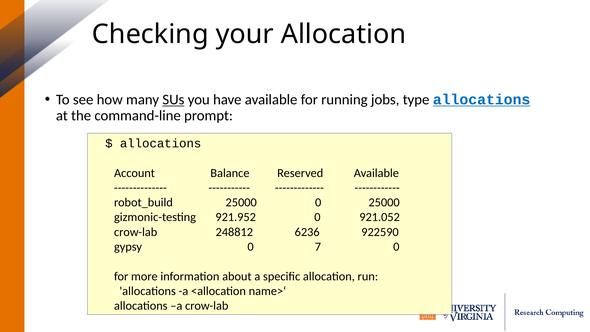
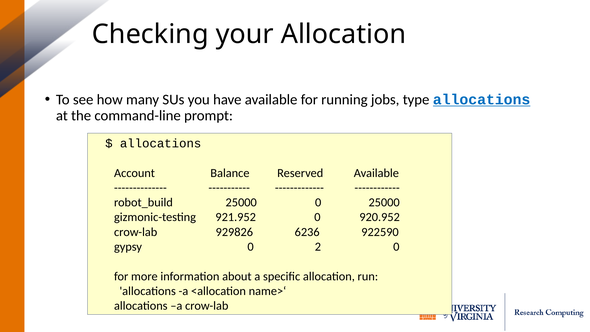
SUs underline: present -> none
921.052: 921.052 -> 920.952
248812: 248812 -> 929826
7: 7 -> 2
